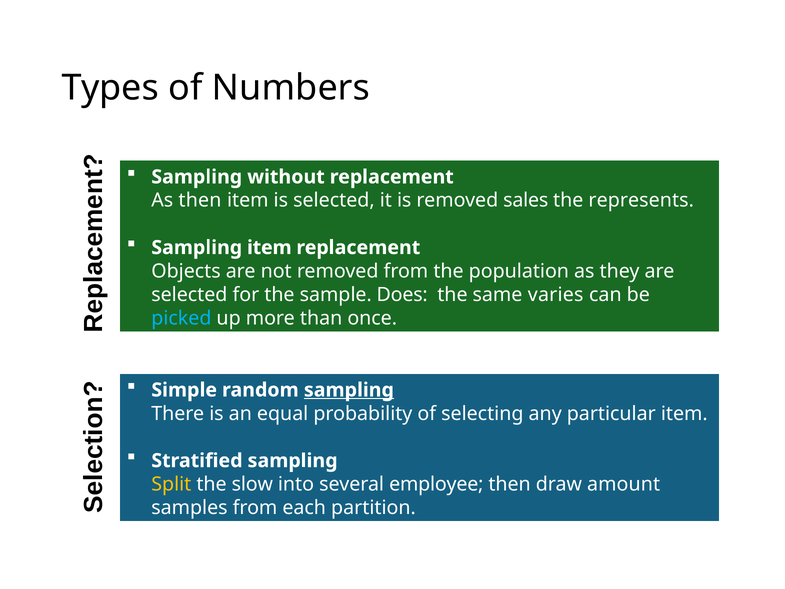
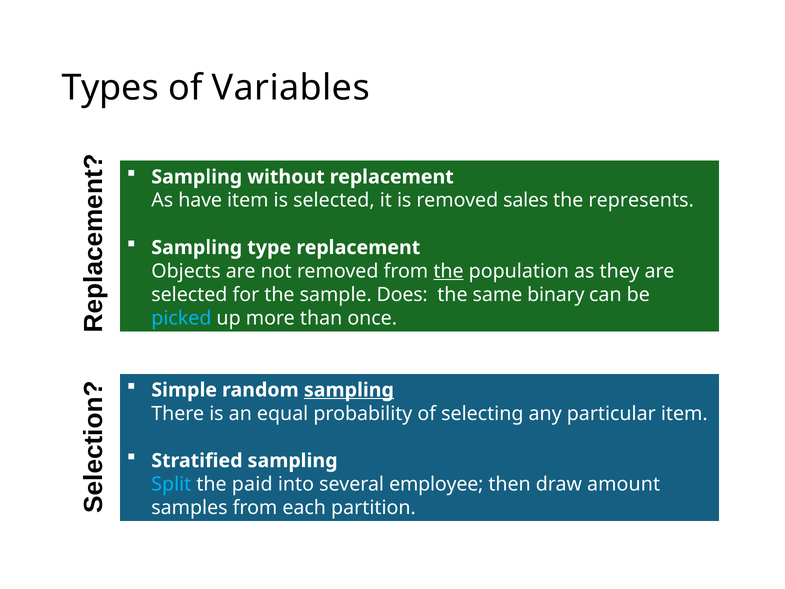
Numbers: Numbers -> Variables
As then: then -> have
Sampling item: item -> type
the at (449, 271) underline: none -> present
varies: varies -> binary
Split colour: yellow -> light blue
slow: slow -> paid
